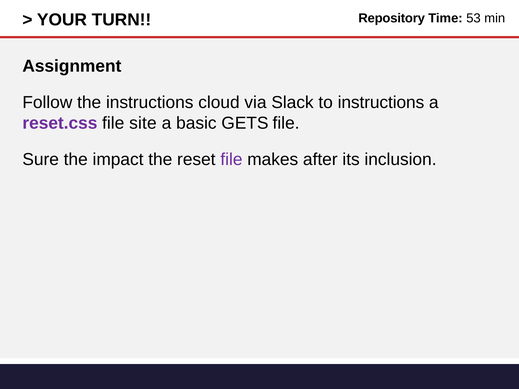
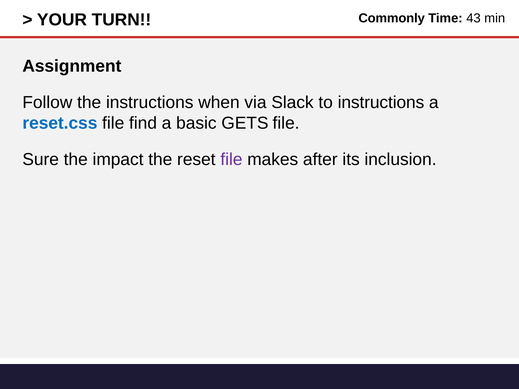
Repository: Repository -> Commonly
53: 53 -> 43
cloud: cloud -> when
reset.css colour: purple -> blue
site: site -> find
